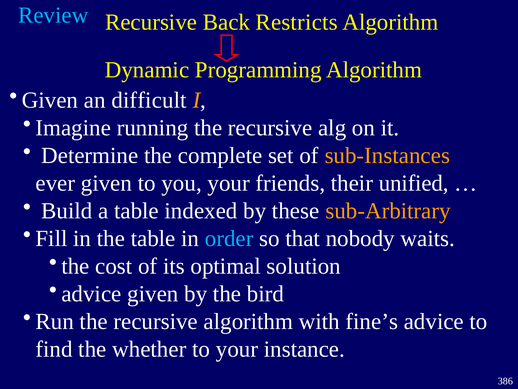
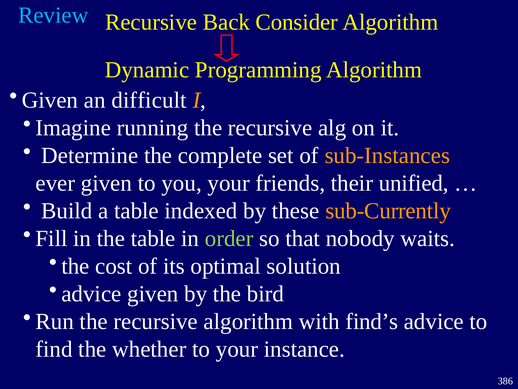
Restricts: Restricts -> Consider
sub-Arbitrary: sub-Arbitrary -> sub-Currently
order colour: light blue -> light green
fine’s: fine’s -> find’s
